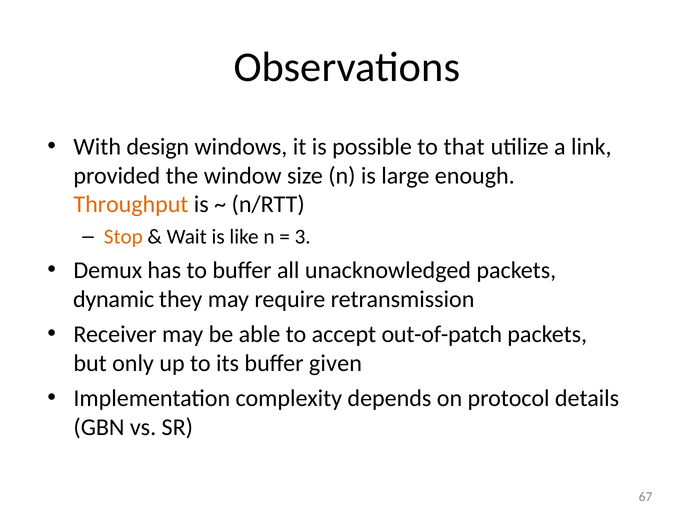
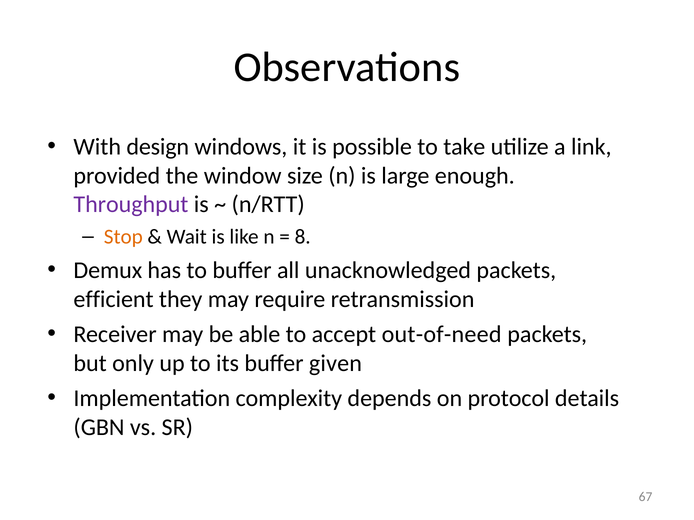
that: that -> take
Throughput colour: orange -> purple
3: 3 -> 8
dynamic: dynamic -> efficient
out-of-patch: out-of-patch -> out-of-need
